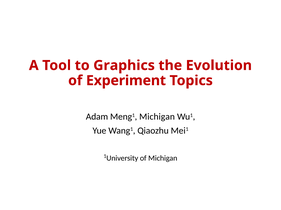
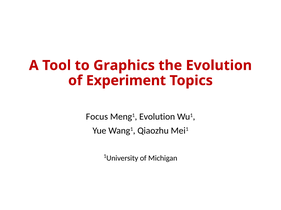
Adam: Adam -> Focus
Meng1 Michigan: Michigan -> Evolution
